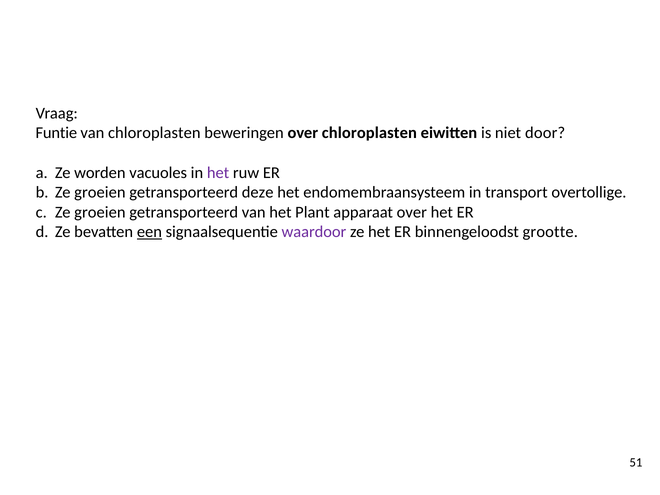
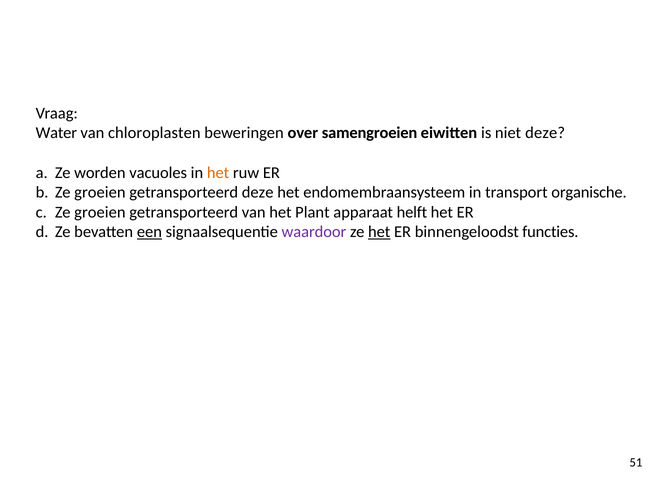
Funtie: Funtie -> Water
over chloroplasten: chloroplasten -> samengroeien
niet door: door -> deze
het at (218, 173) colour: purple -> orange
overtollige: overtollige -> organische
apparaat over: over -> helft
het at (379, 232) underline: none -> present
grootte: grootte -> functies
